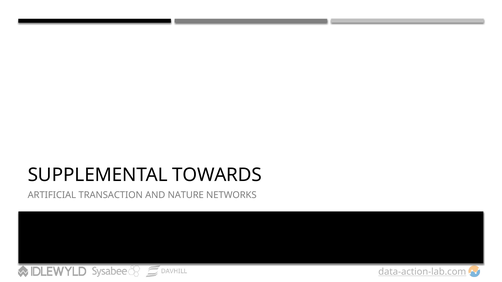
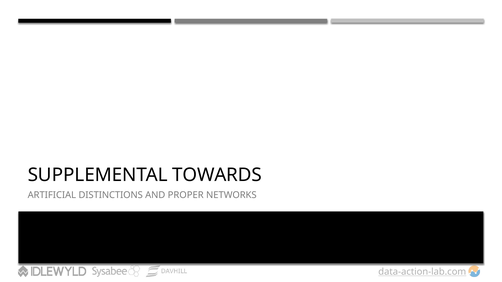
TRANSACTION: TRANSACTION -> DISTINCTIONS
NATURE: NATURE -> PROPER
